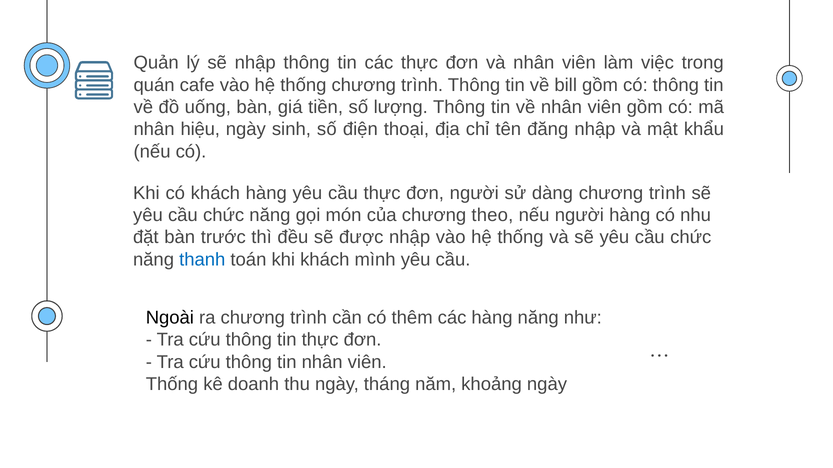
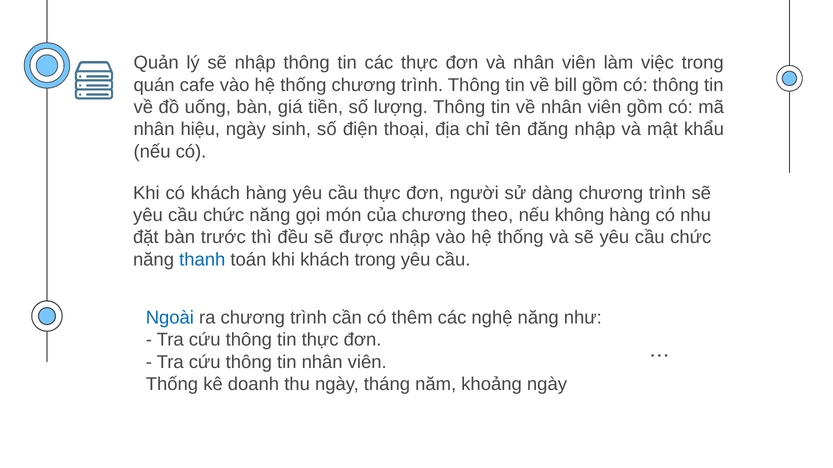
nếu người: người -> không
khách mình: mình -> trong
Ngoài colour: black -> blue
các hàng: hàng -> nghệ
